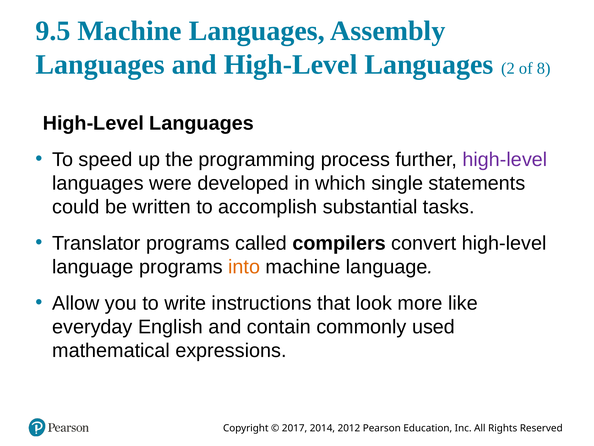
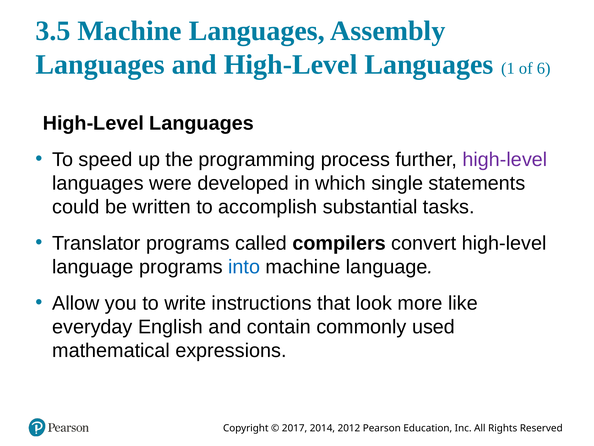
9.5: 9.5 -> 3.5
2: 2 -> 1
8: 8 -> 6
into colour: orange -> blue
